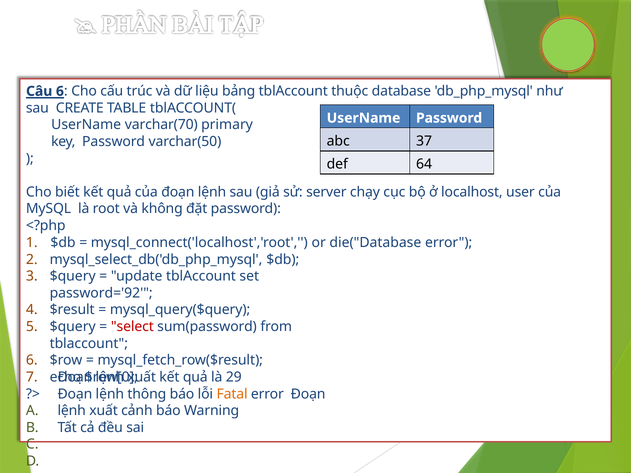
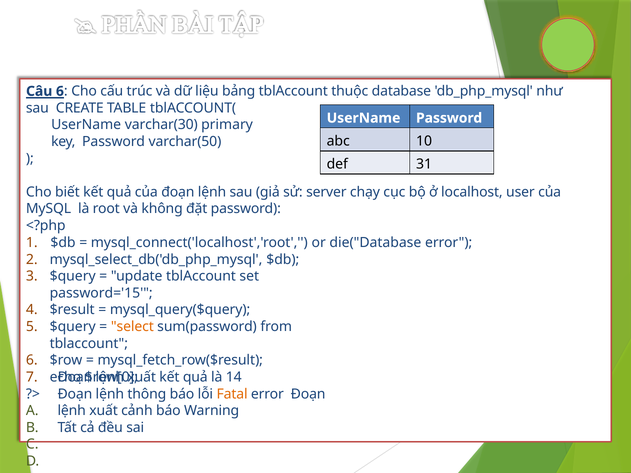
varchar(70: varchar(70 -> varchar(30
37: 37 -> 10
64: 64 -> 31
password='92: password='92 -> password='15
select colour: red -> orange
29: 29 -> 14
